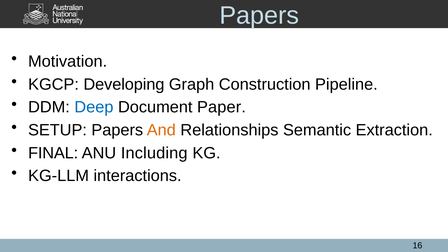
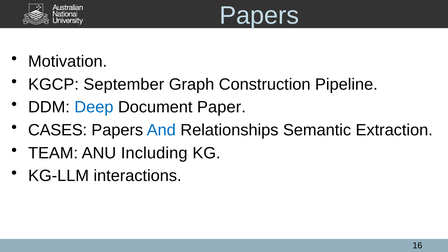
Developing: Developing -> September
SETUP: SETUP -> CASES
And colour: orange -> blue
FINAL: FINAL -> TEAM
